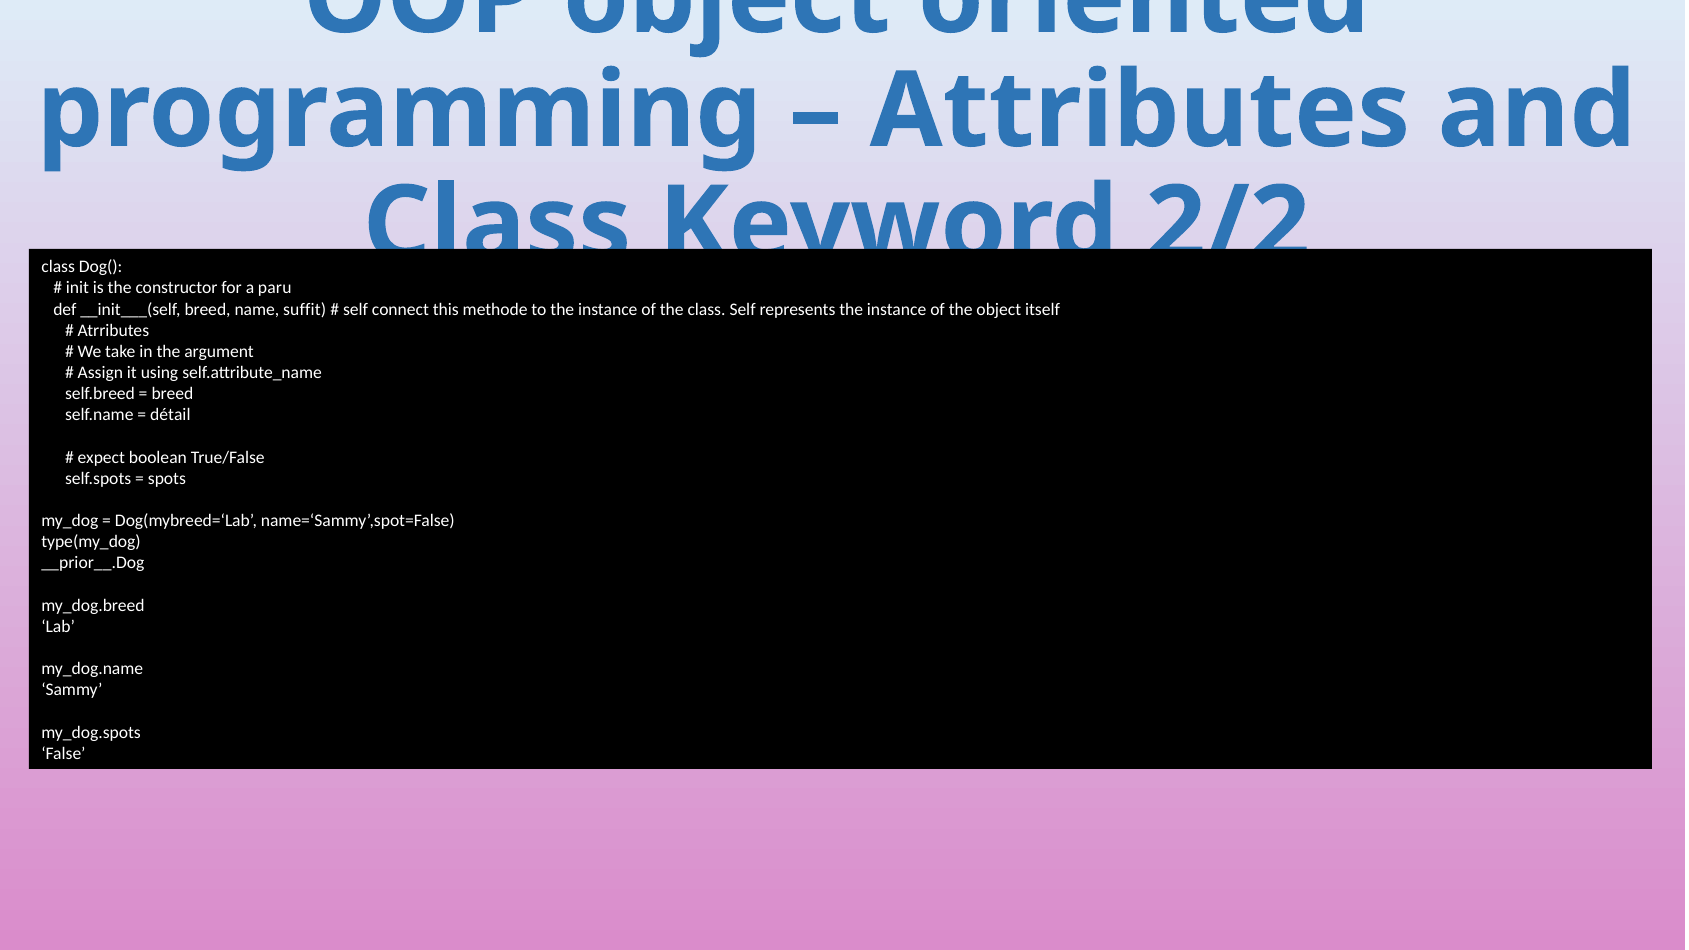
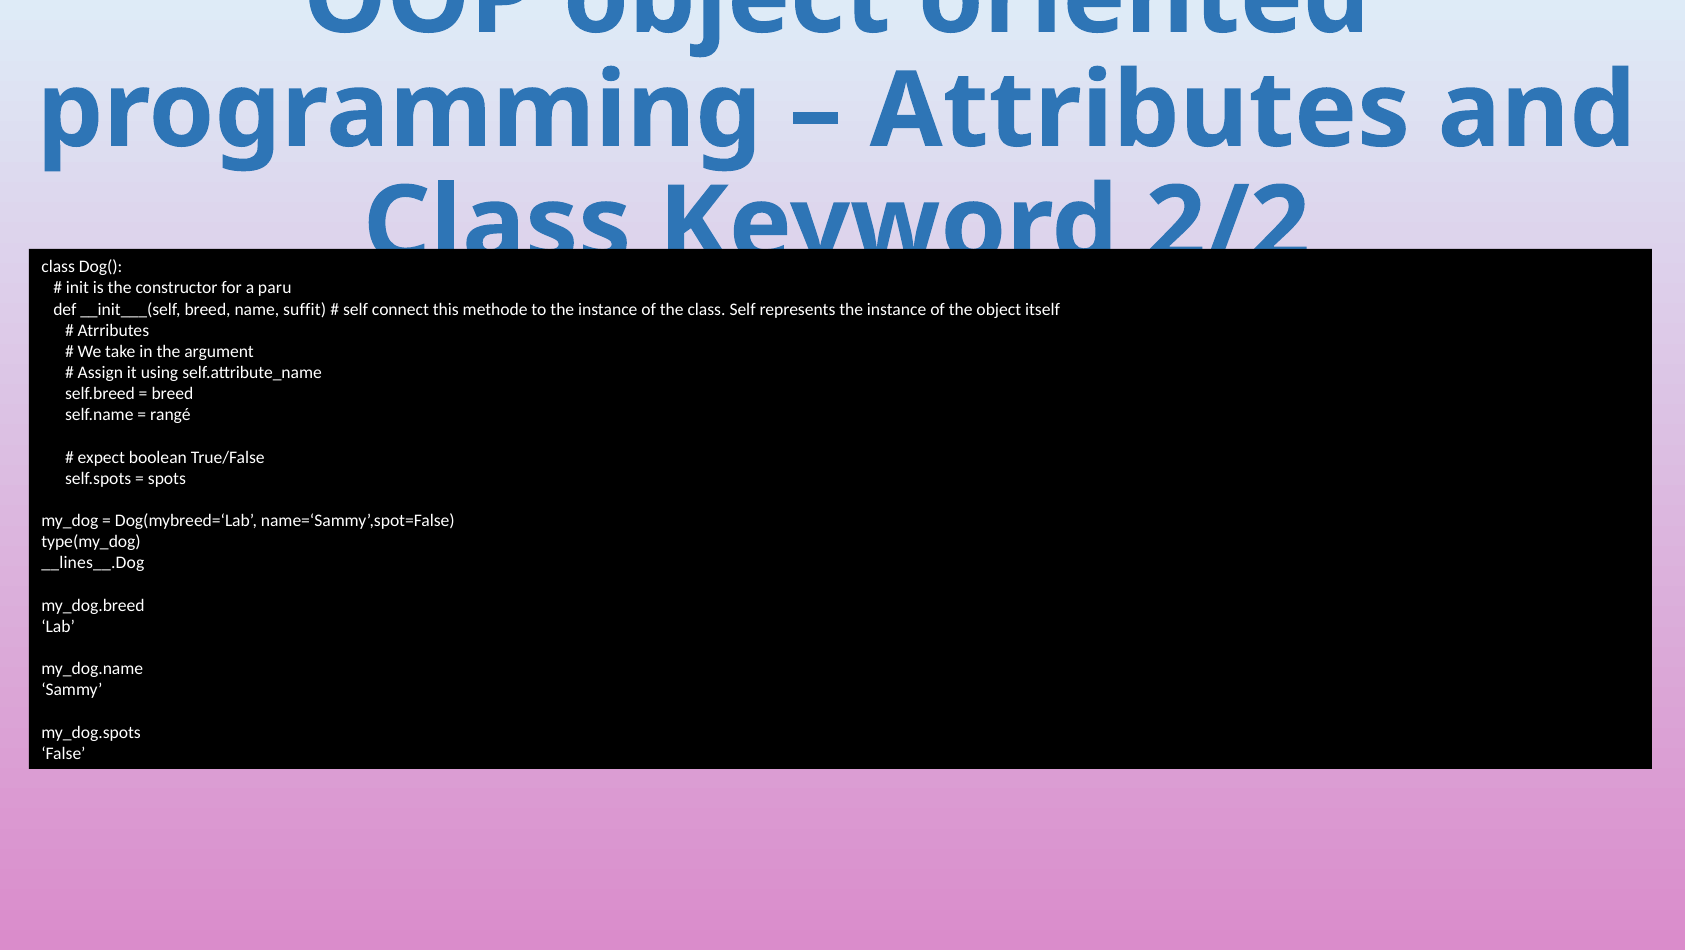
détail: détail -> rangé
__prior__.Dog: __prior__.Dog -> __lines__.Dog
